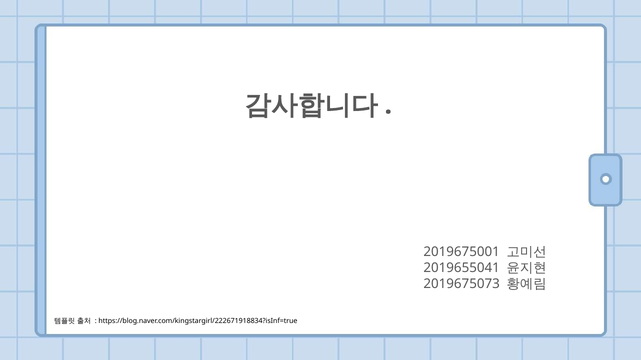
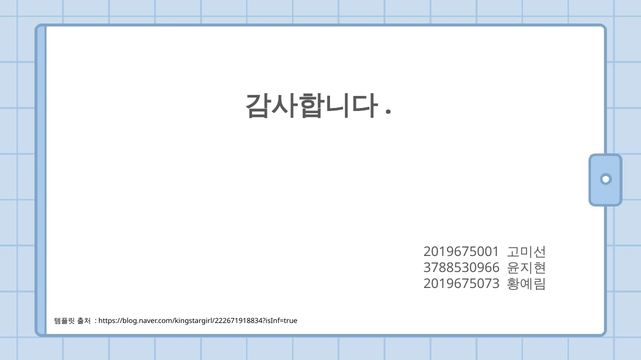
2019655041: 2019655041 -> 3788530966
